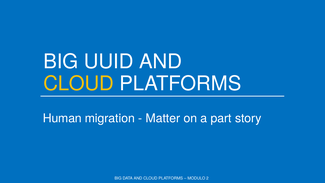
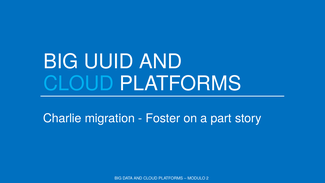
CLOUD at (79, 84) colour: yellow -> light blue
Human: Human -> Charlie
Matter: Matter -> Foster
